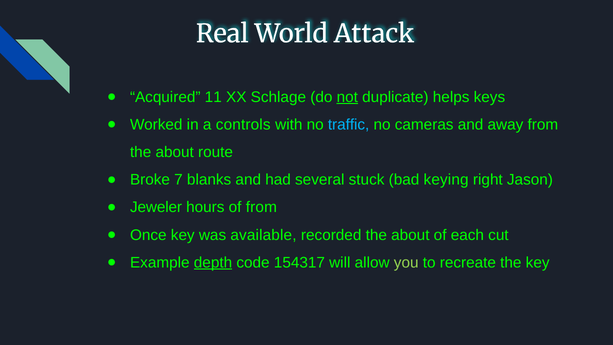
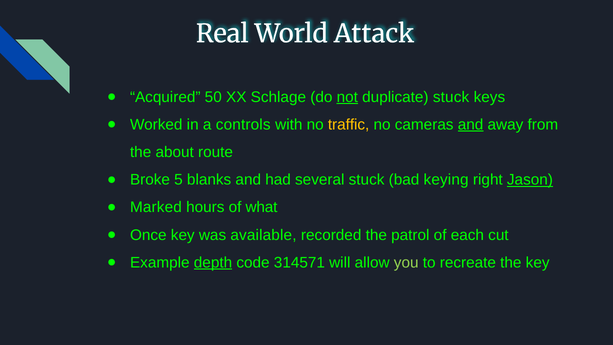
11: 11 -> 50
duplicate helps: helps -> stuck
traffic colour: light blue -> yellow
and at (471, 125) underline: none -> present
7: 7 -> 5
Jason underline: none -> present
Jeweler: Jeweler -> Marked
of from: from -> what
recorded the about: about -> patrol
154317: 154317 -> 314571
